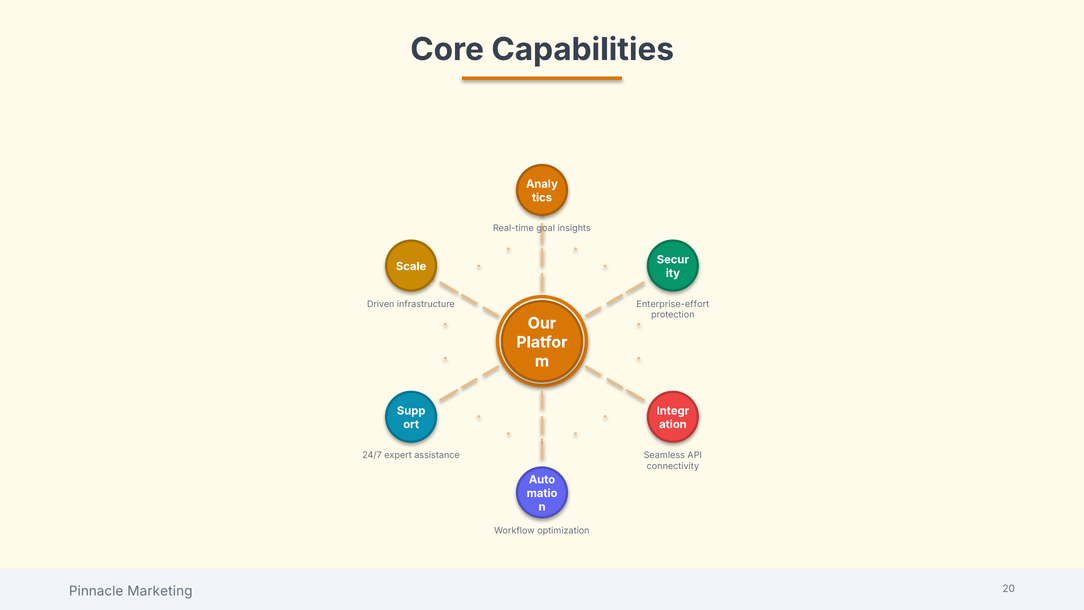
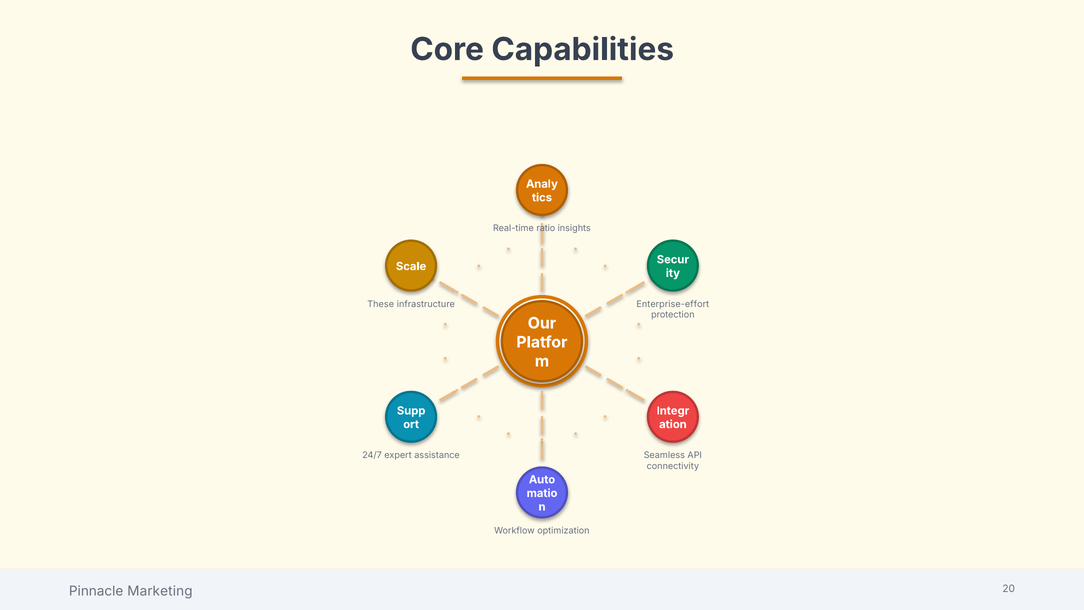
goal: goal -> ratio
Driven: Driven -> These
